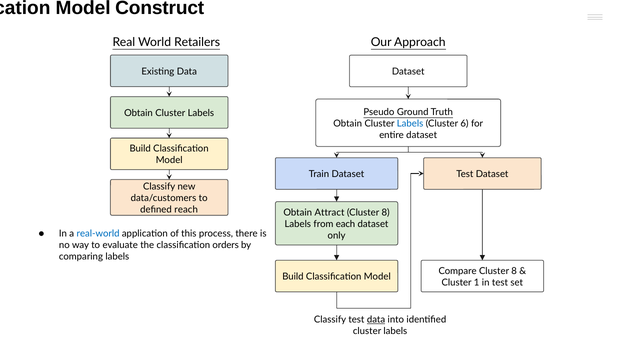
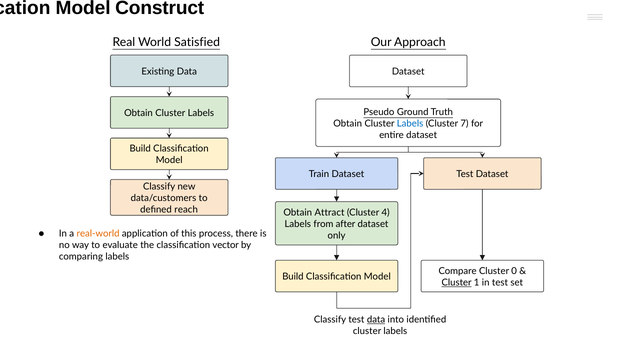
Retailers: Retailers -> Satisfied
6: 6 -> 7
8 at (386, 212): 8 -> 4
each: each -> after
real-world colour: blue -> orange
orders: orders -> vector
Compare Cluster 8: 8 -> 0
Cluster at (457, 282) underline: none -> present
